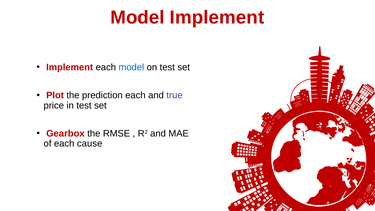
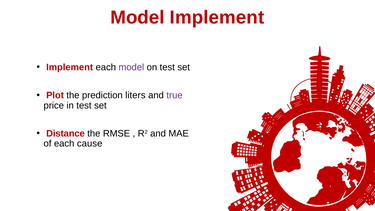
model at (131, 67) colour: blue -> purple
prediction each: each -> liters
Gearbox: Gearbox -> Distance
